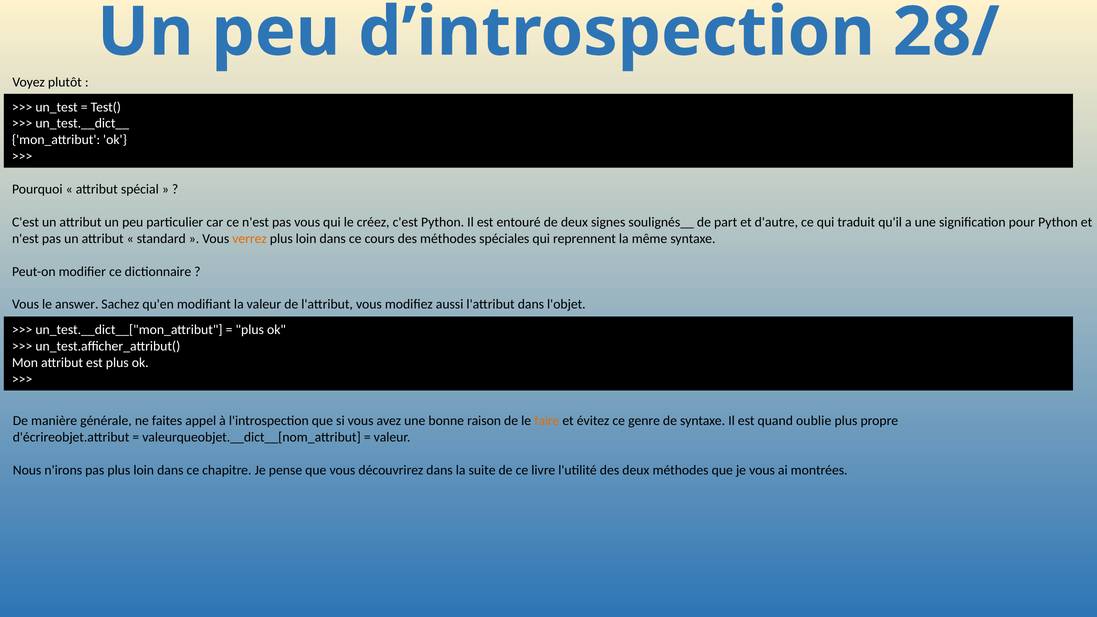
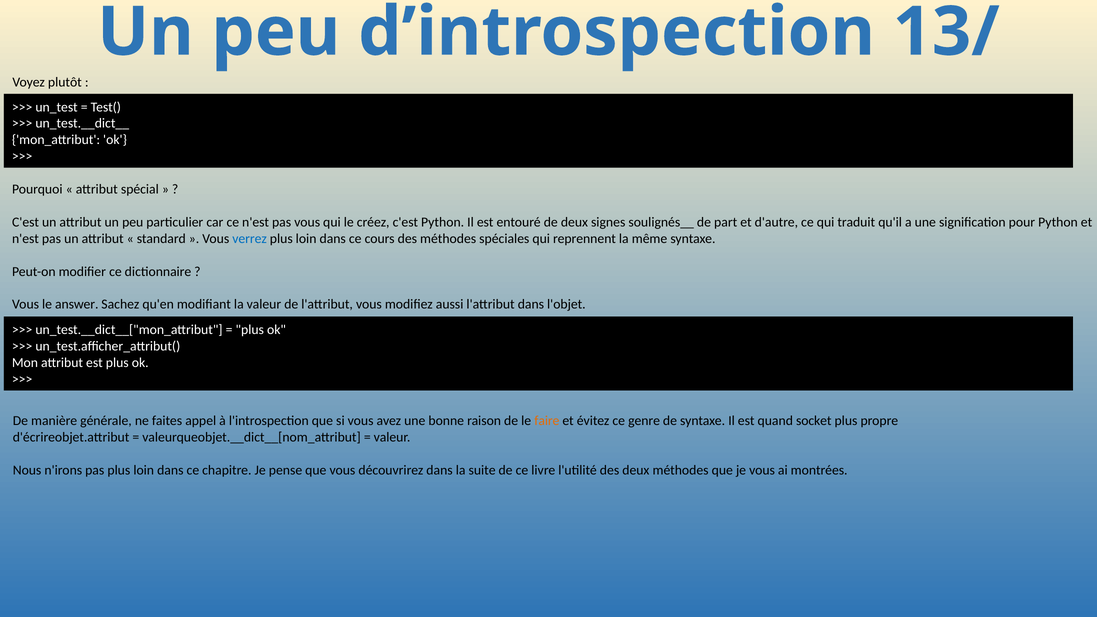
28/: 28/ -> 13/
verrez colour: orange -> blue
oublie: oublie -> socket
